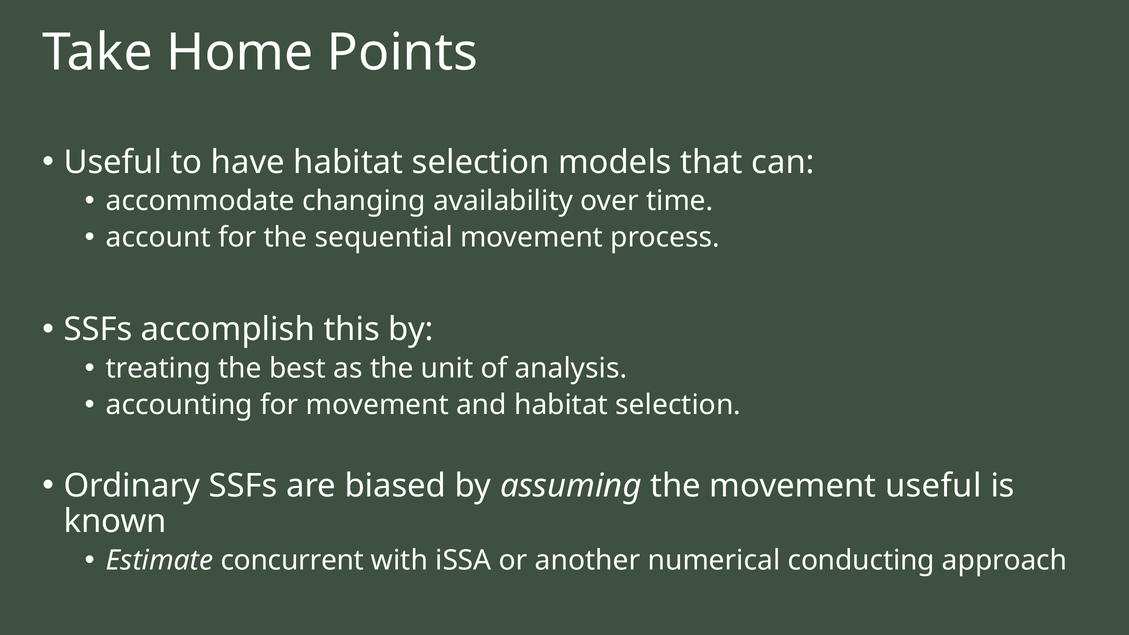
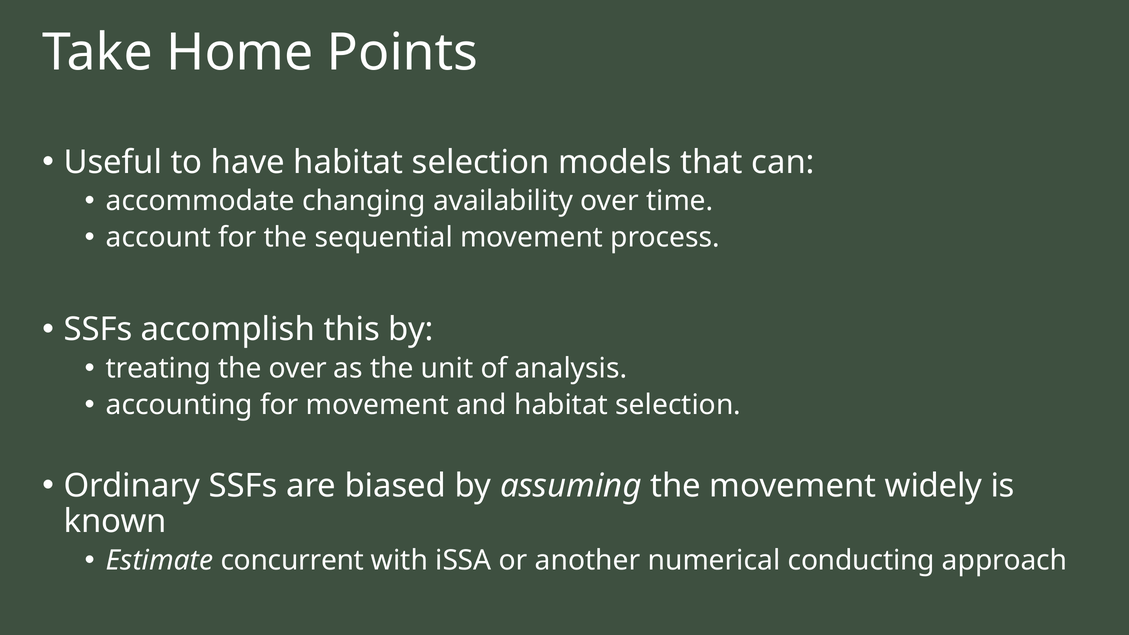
the best: best -> over
movement useful: useful -> widely
